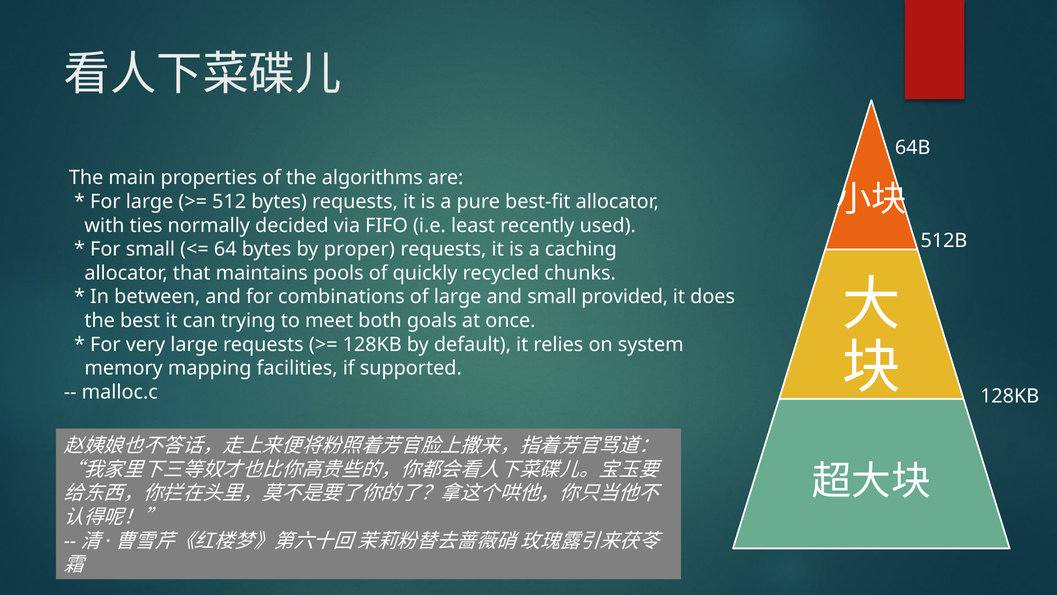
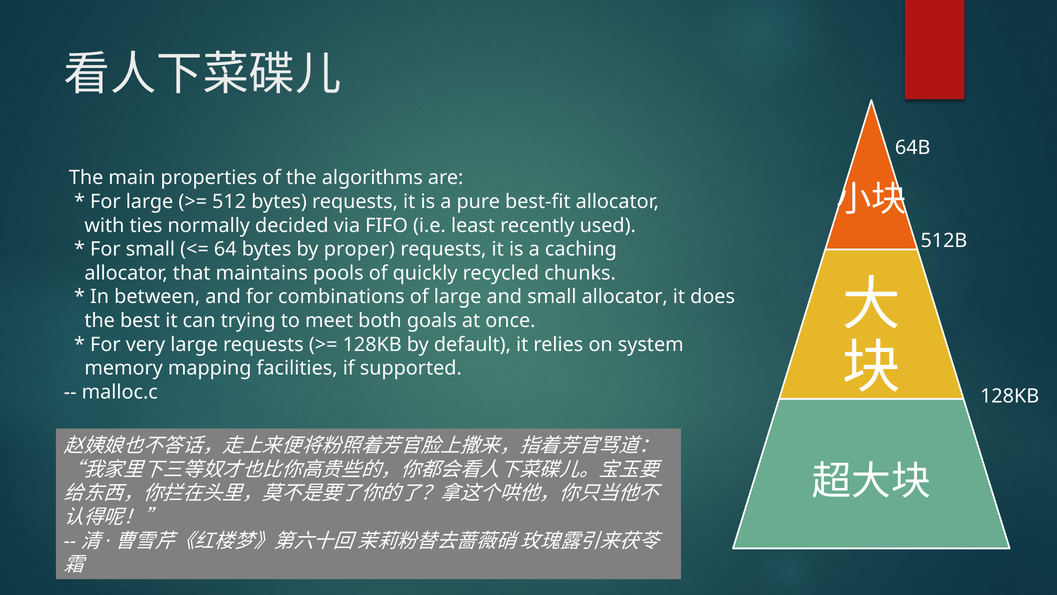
small provided: provided -> allocator
